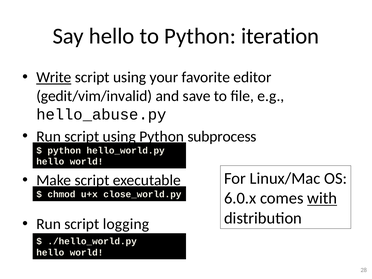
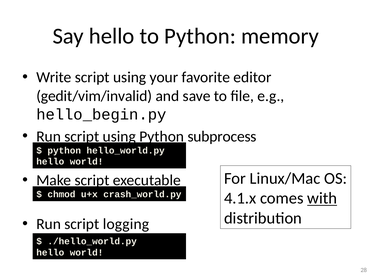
iteration: iteration -> memory
Write underline: present -> none
hello_abuse.py: hello_abuse.py -> hello_begin.py
close_world.py: close_world.py -> crash_world.py
6.0.x: 6.0.x -> 4.1.x
